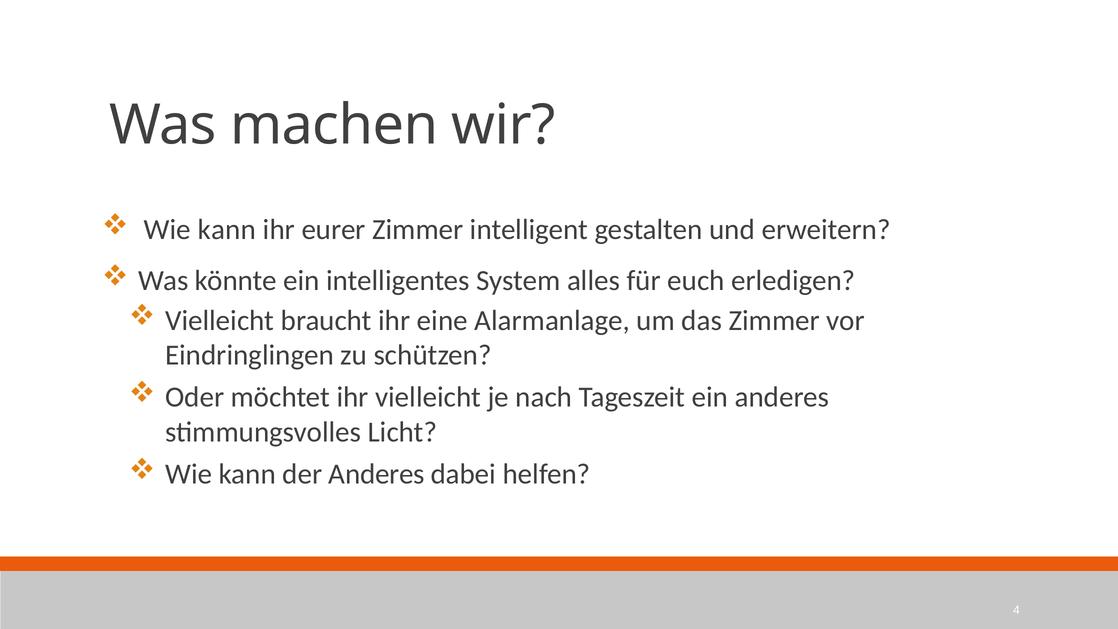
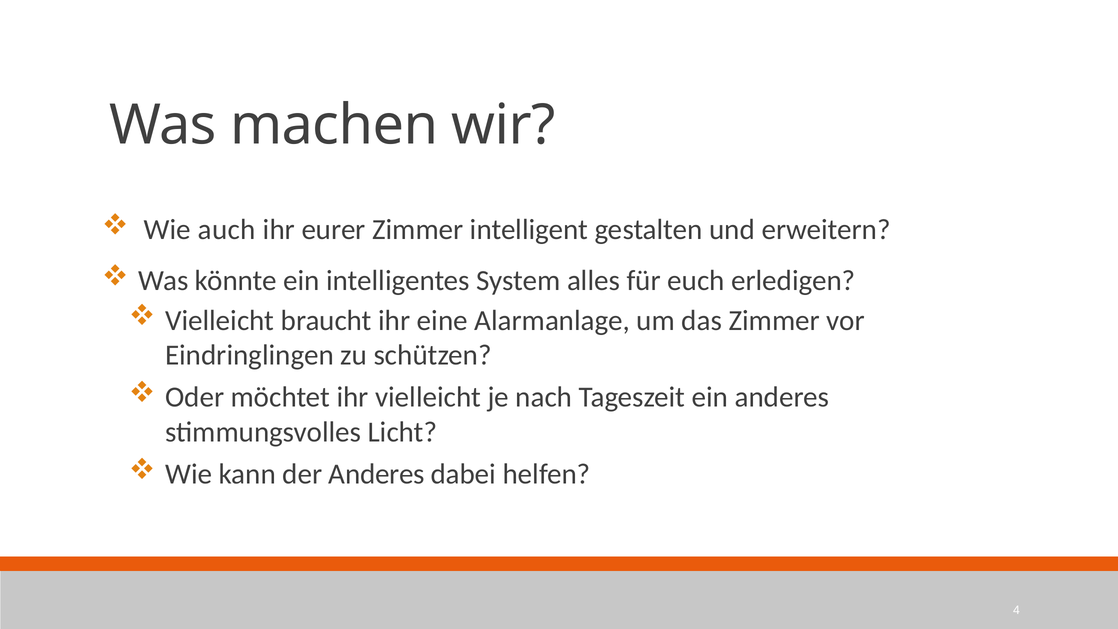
kann at (227, 230): kann -> auch
